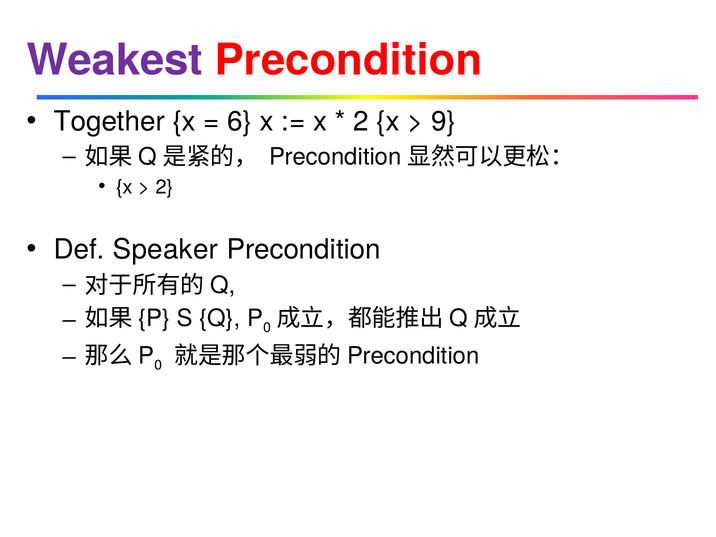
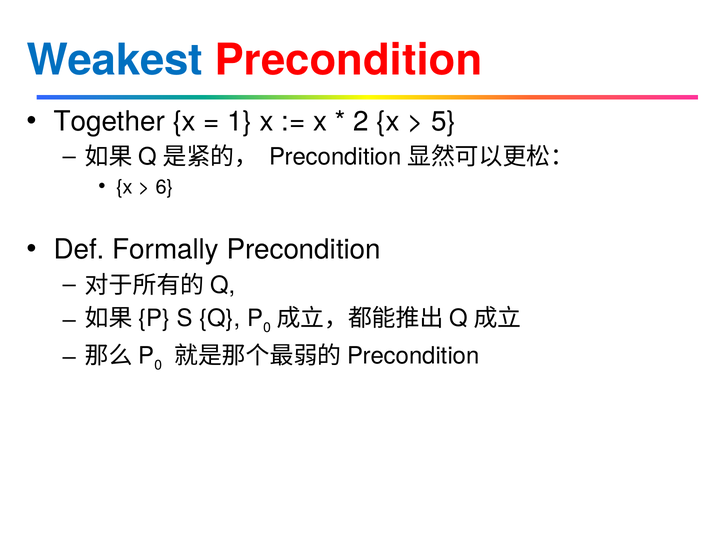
Weakest colour: purple -> blue
6: 6 -> 1
9: 9 -> 5
2 at (164, 187): 2 -> 6
Speaker: Speaker -> Formally
